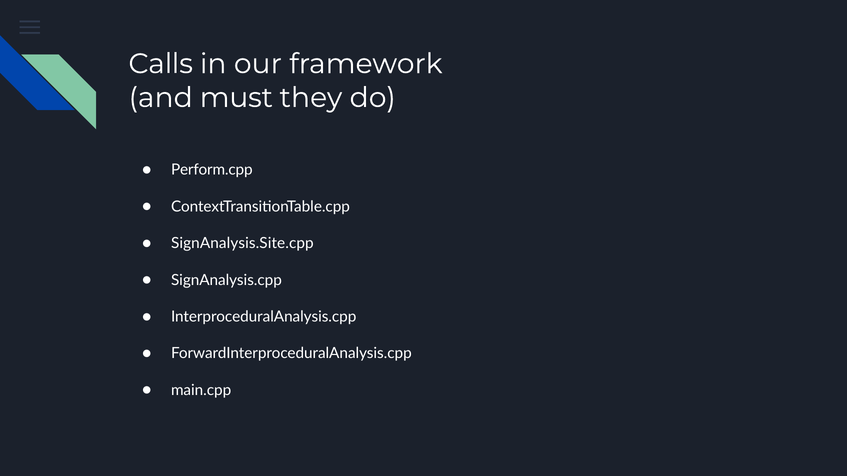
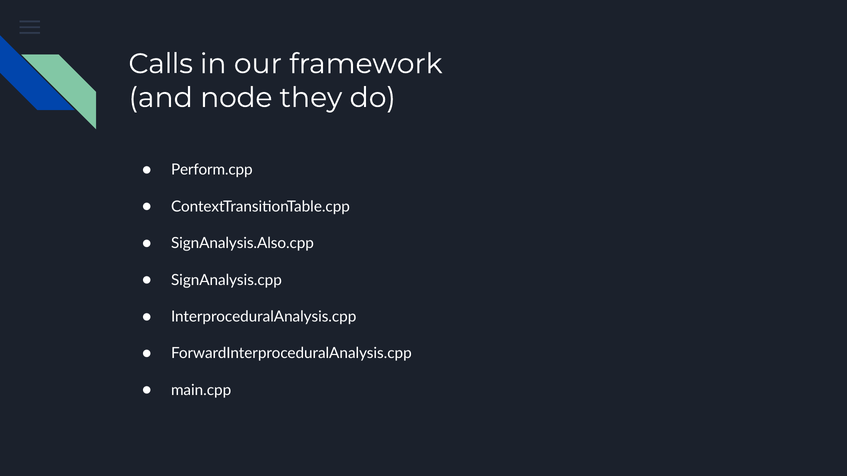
must: must -> node
SignAnalysis.Site.cpp: SignAnalysis.Site.cpp -> SignAnalysis.Also.cpp
